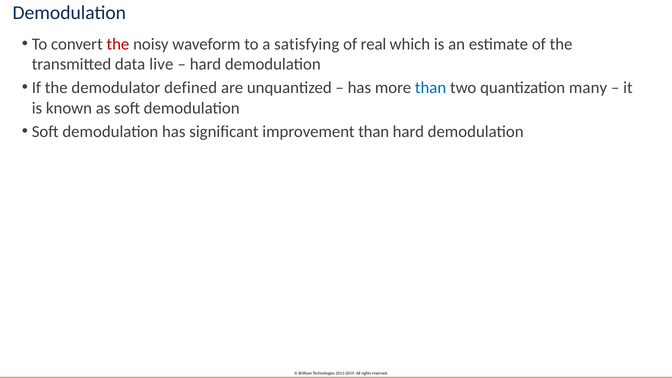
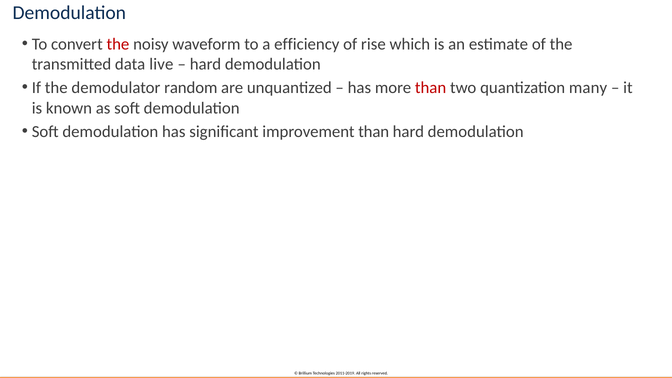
satisfying: satisfying -> efficiency
real: real -> rise
defined: defined -> random
than at (431, 88) colour: blue -> red
